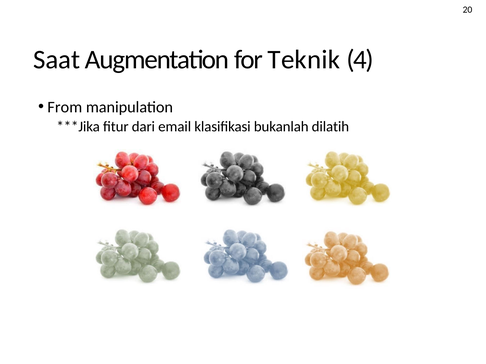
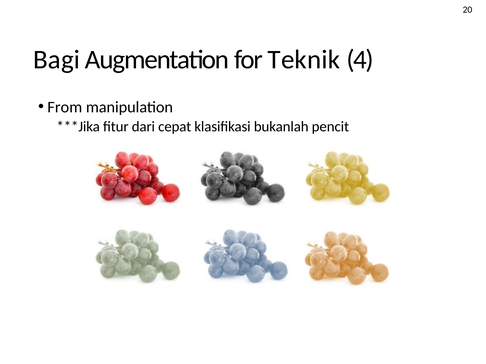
Saat: Saat -> Bagi
email: email -> cepat
dilatih: dilatih -> pencit
